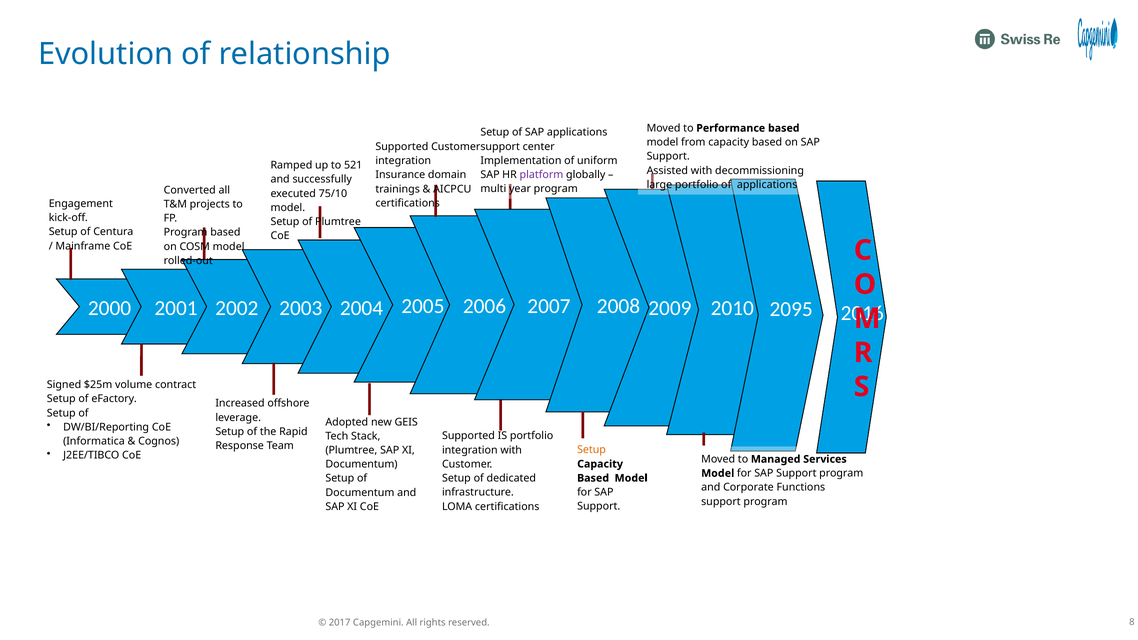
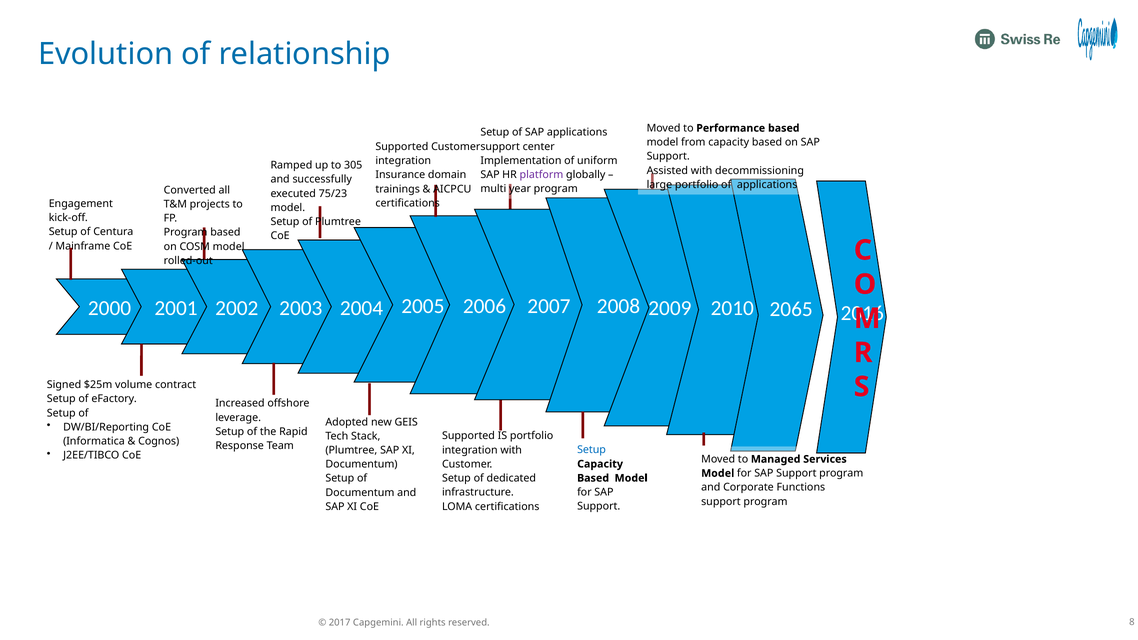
521: 521 -> 305
75/10: 75/10 -> 75/23
2095: 2095 -> 2065
Setup at (592, 450) colour: orange -> blue
